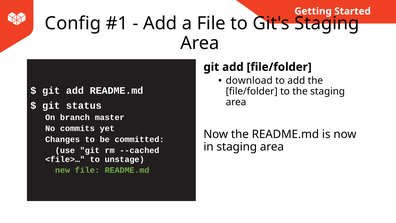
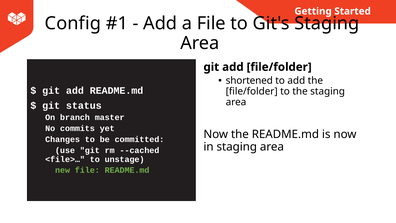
download: download -> shortened
